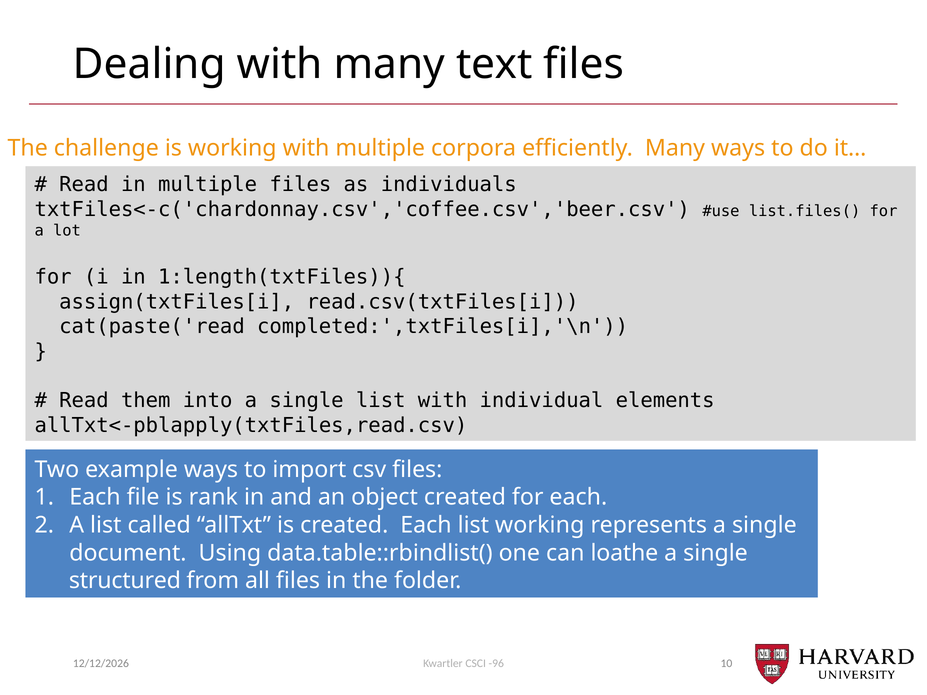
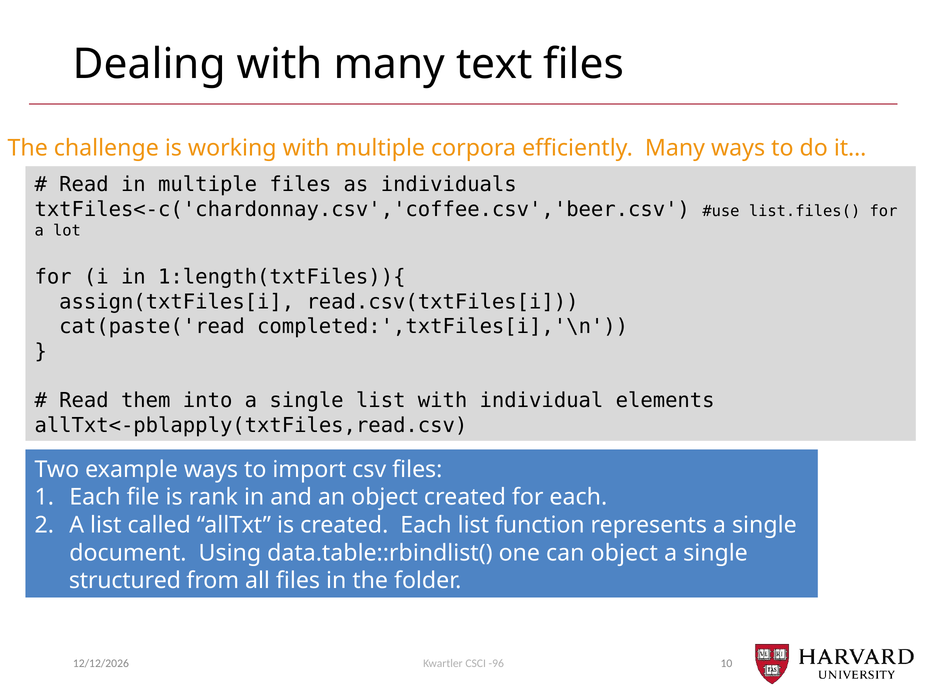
list working: working -> function
can loathe: loathe -> object
